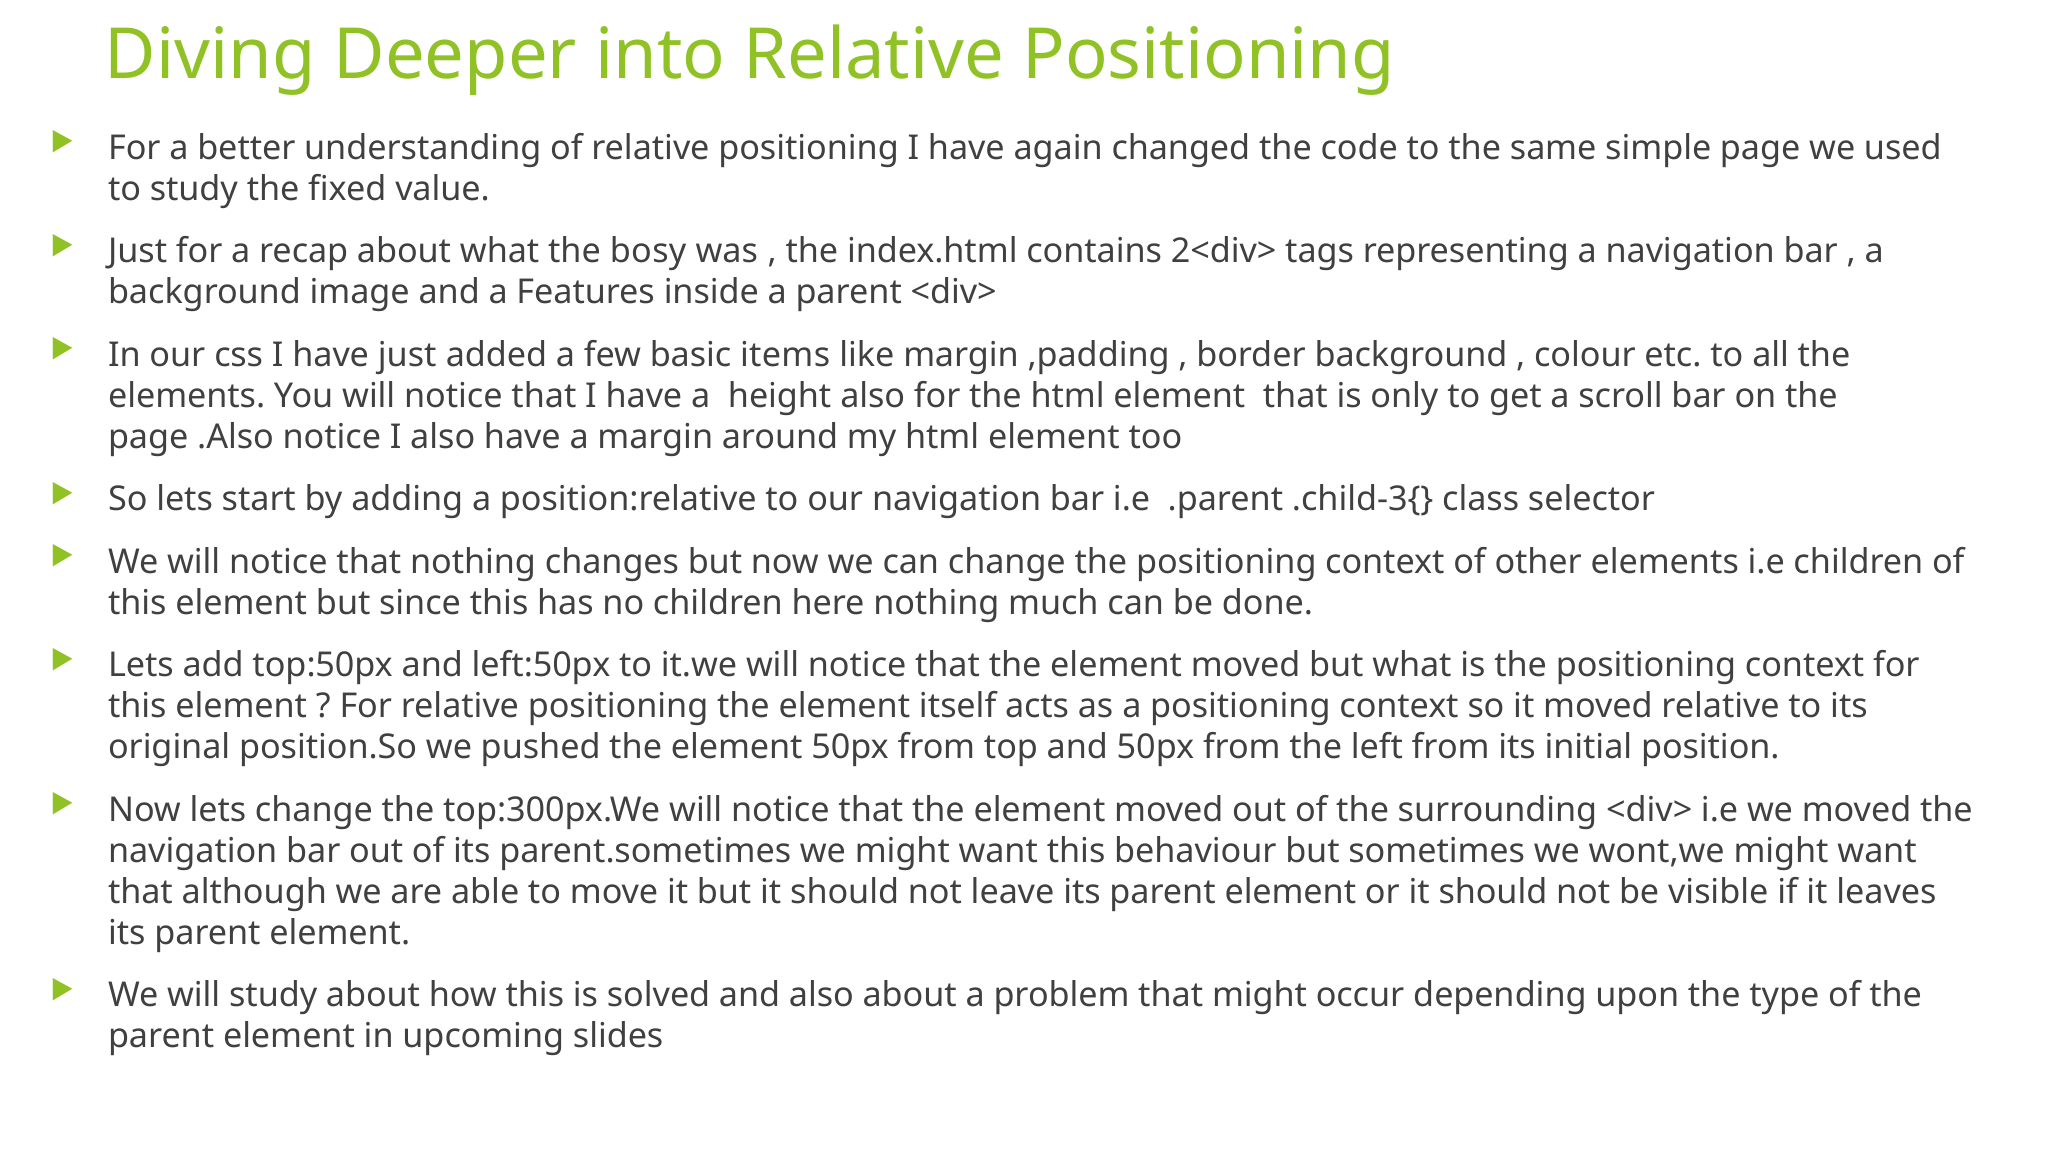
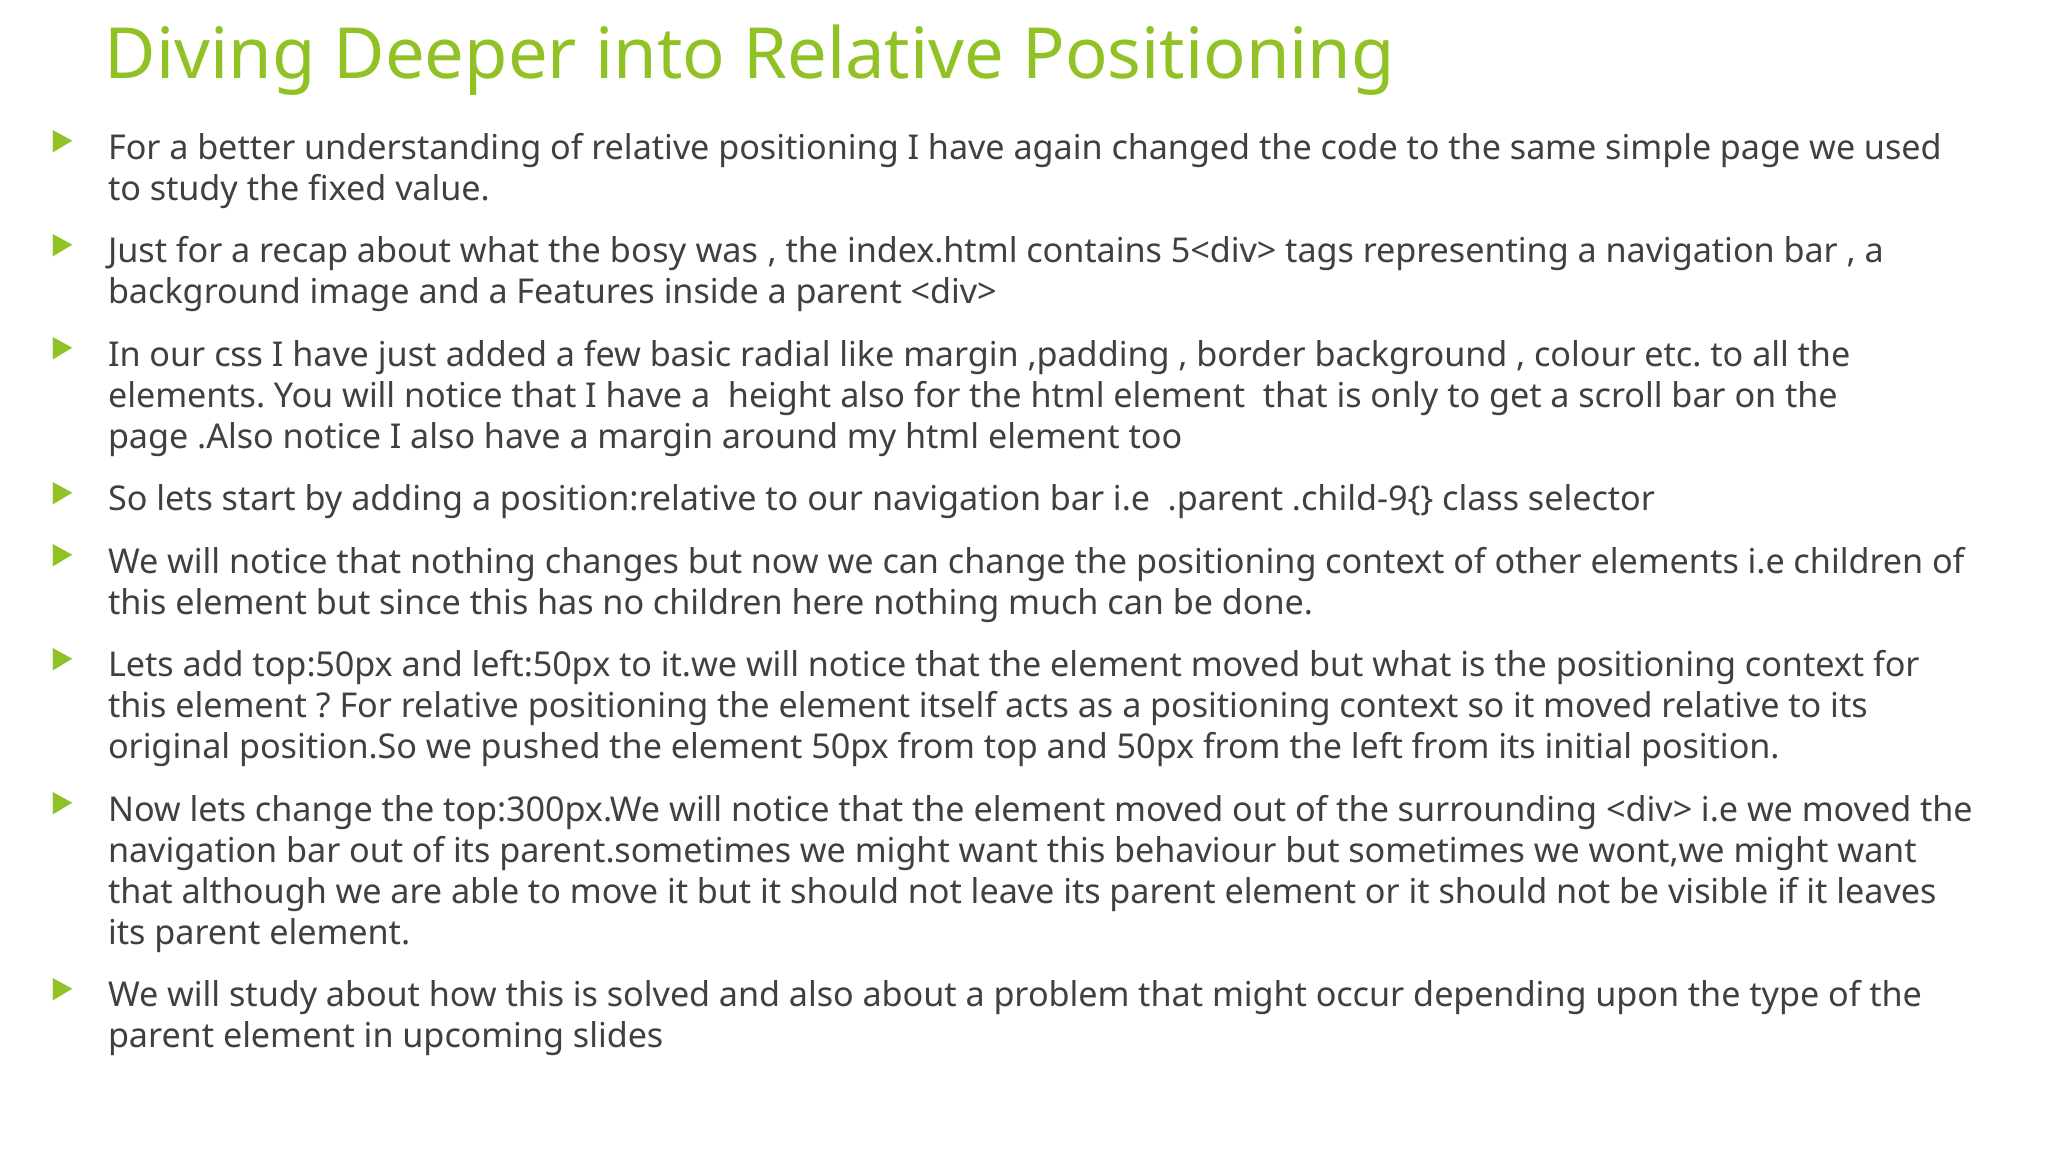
2<div>: 2<div> -> 5<div>
items: items -> radial
.child-3{: .child-3{ -> .child-9{
